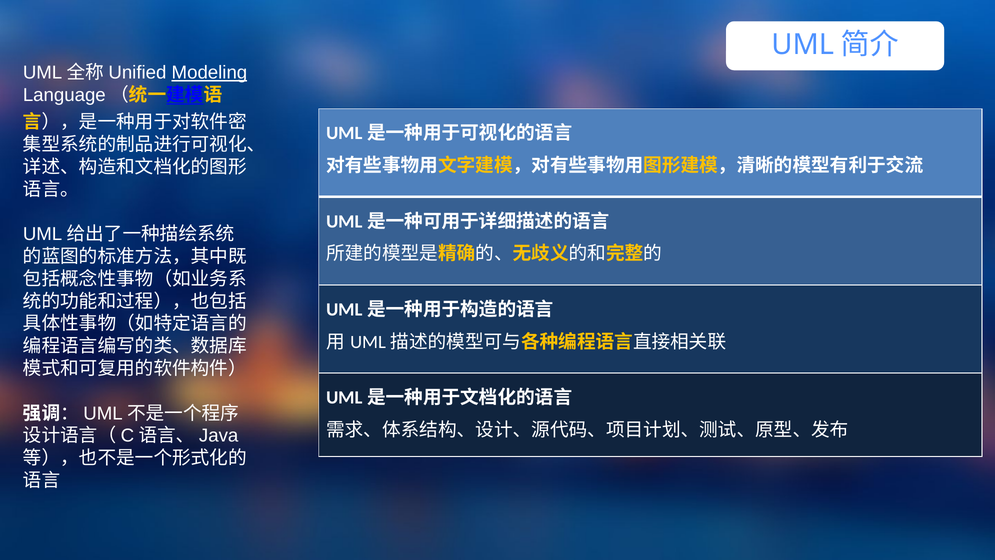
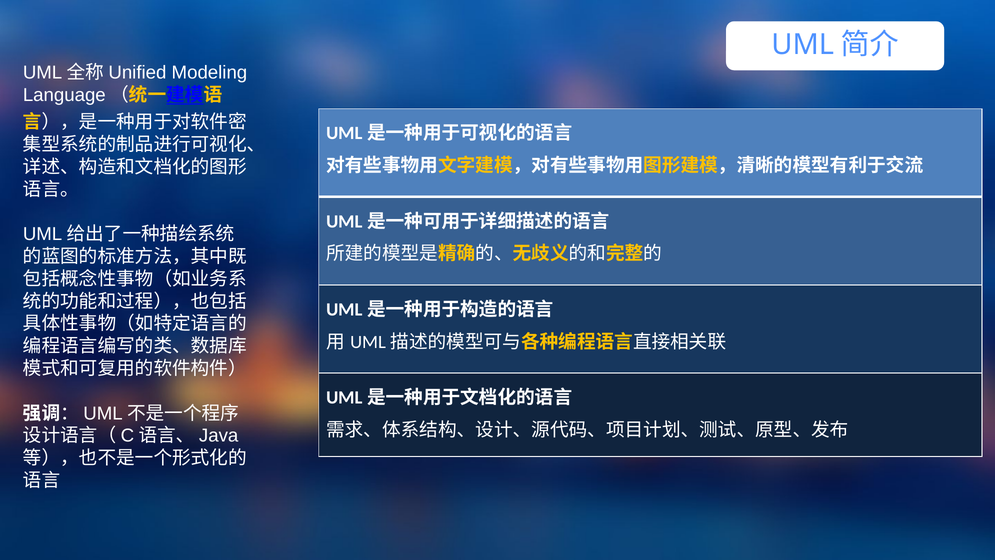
Modeling underline: present -> none
